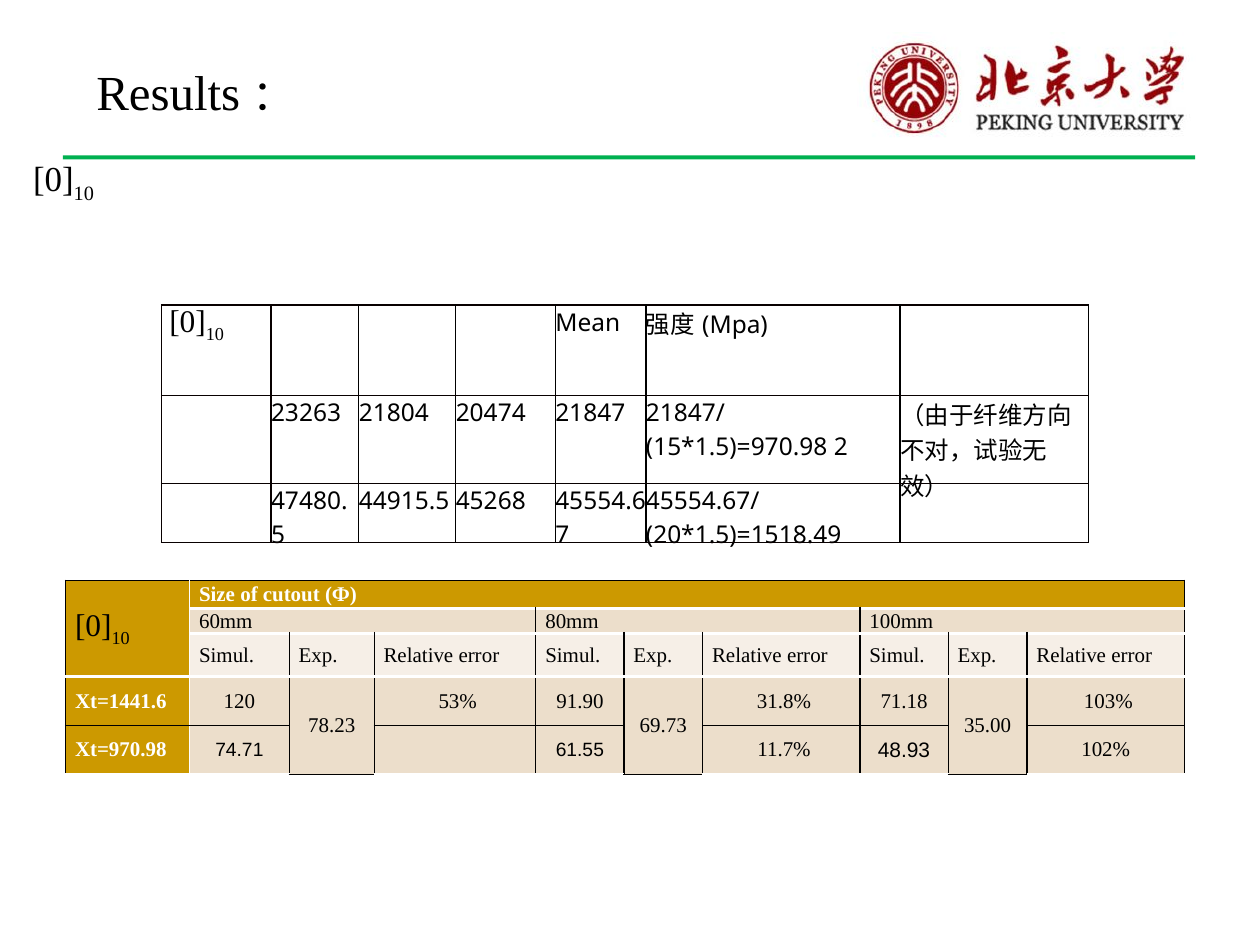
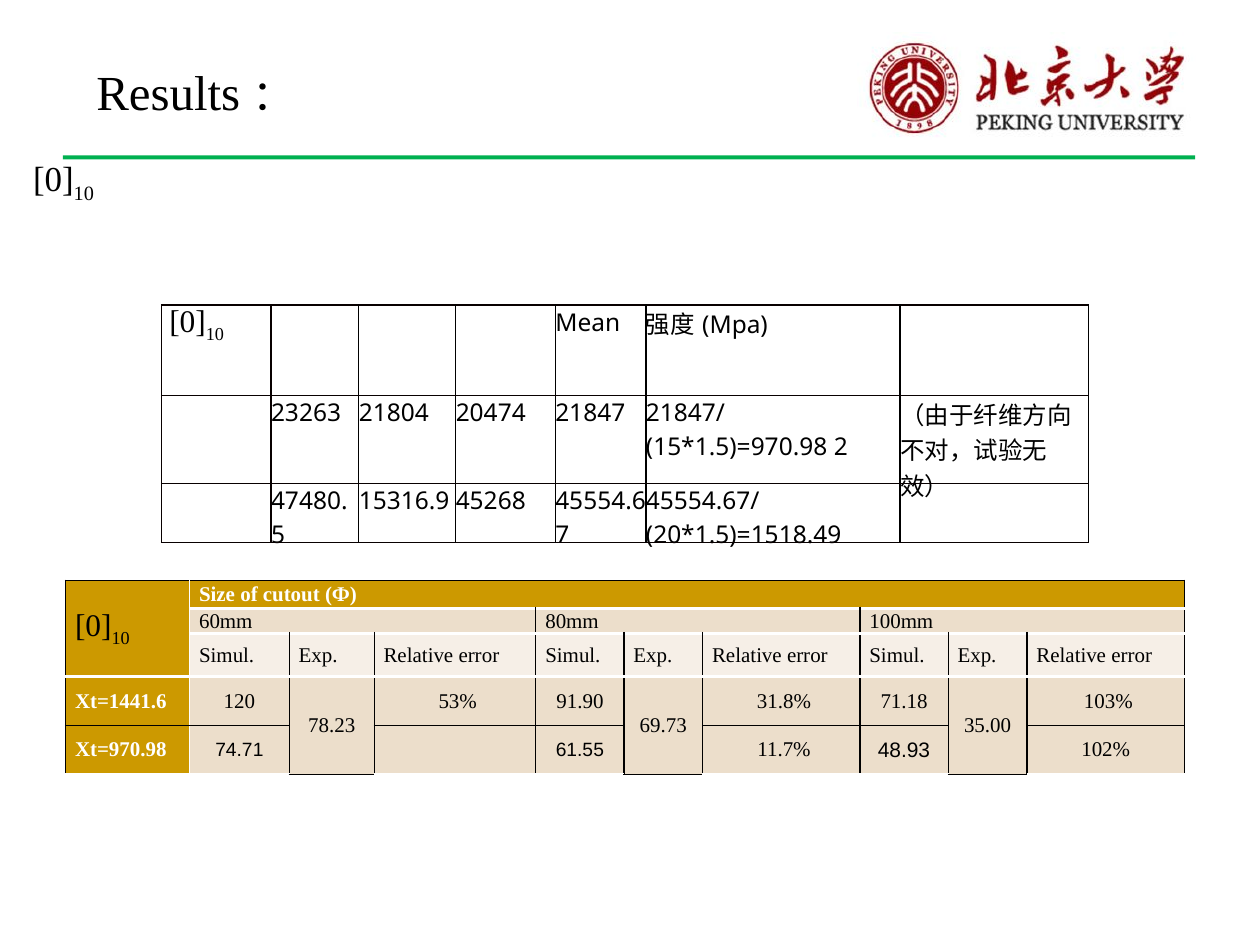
44915.5: 44915.5 -> 15316.9
